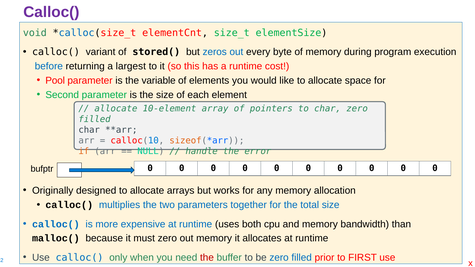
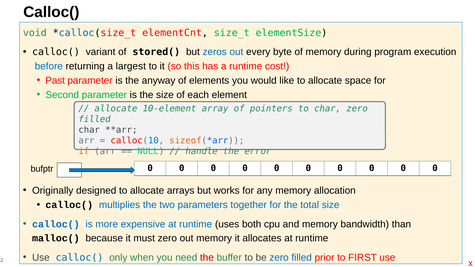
Calloc( at (51, 12) colour: purple -> black
Pool: Pool -> Past
variable: variable -> anyway
